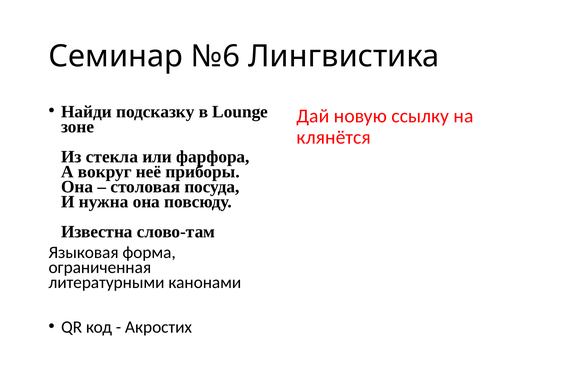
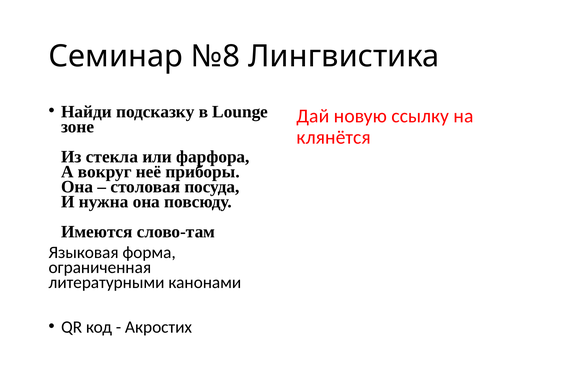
№6: №6 -> №8
Известна: Известна -> Имеются
